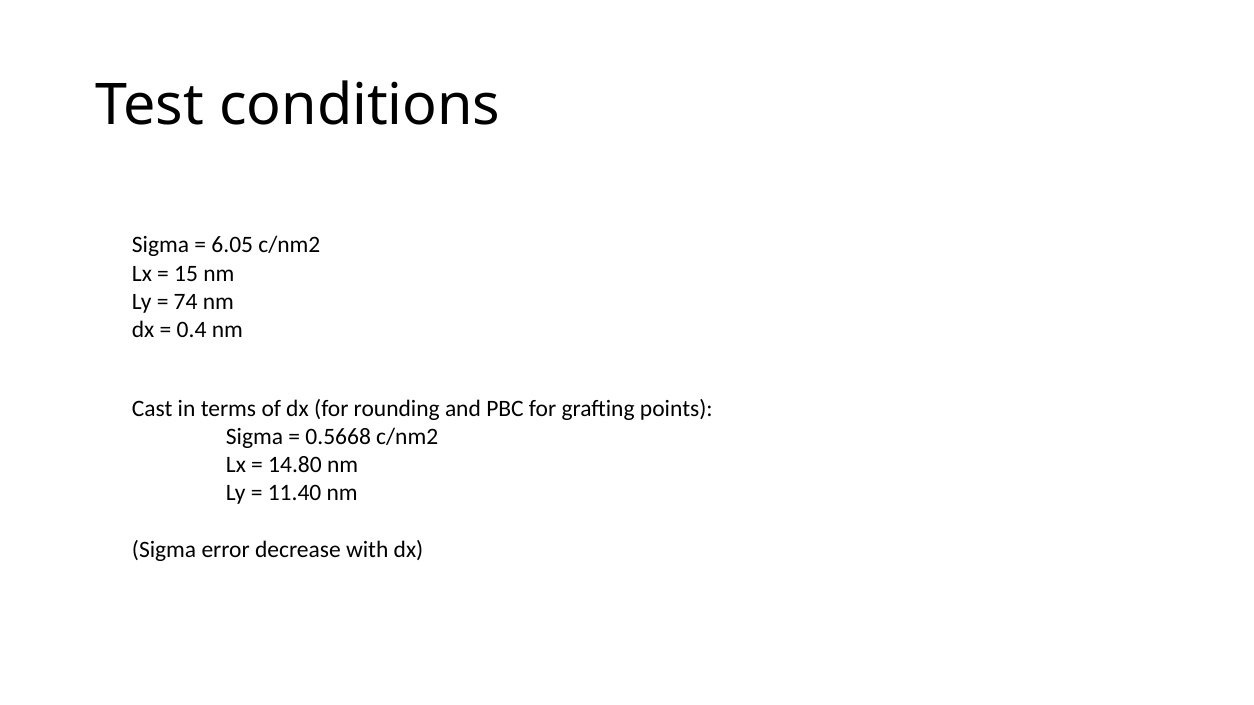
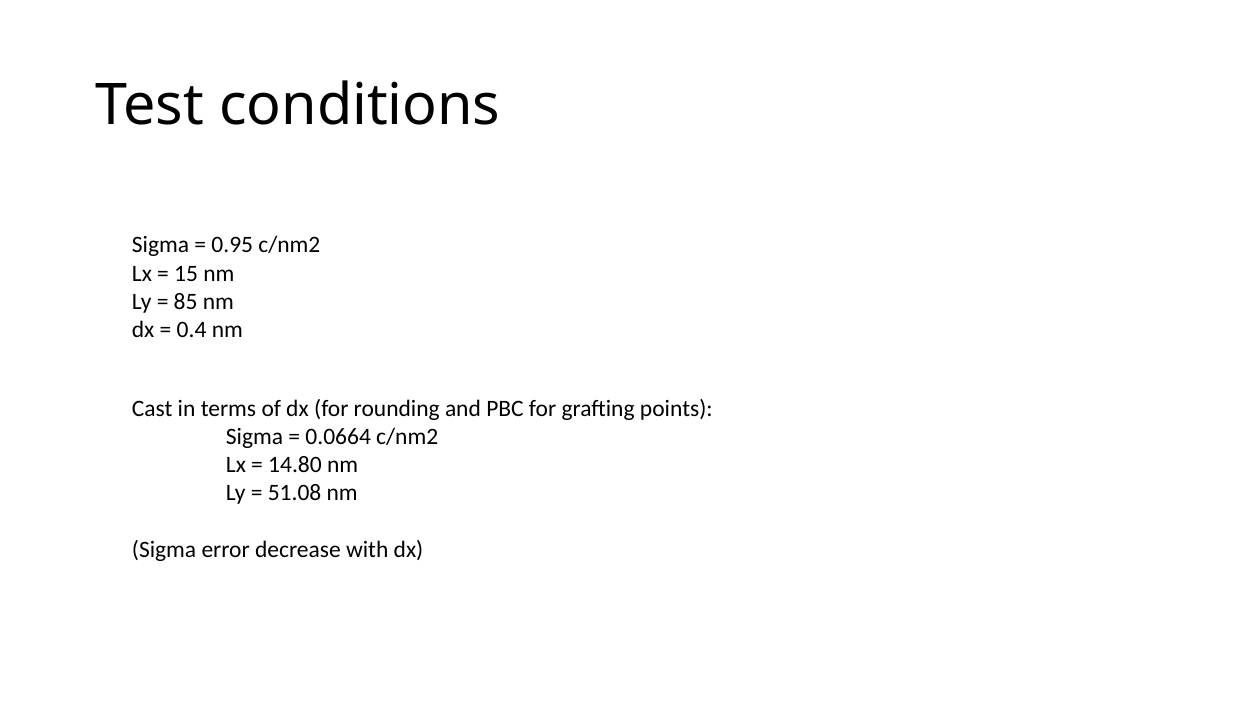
6.05: 6.05 -> 0.95
74: 74 -> 85
0.5668: 0.5668 -> 0.0664
11.40: 11.40 -> 51.08
